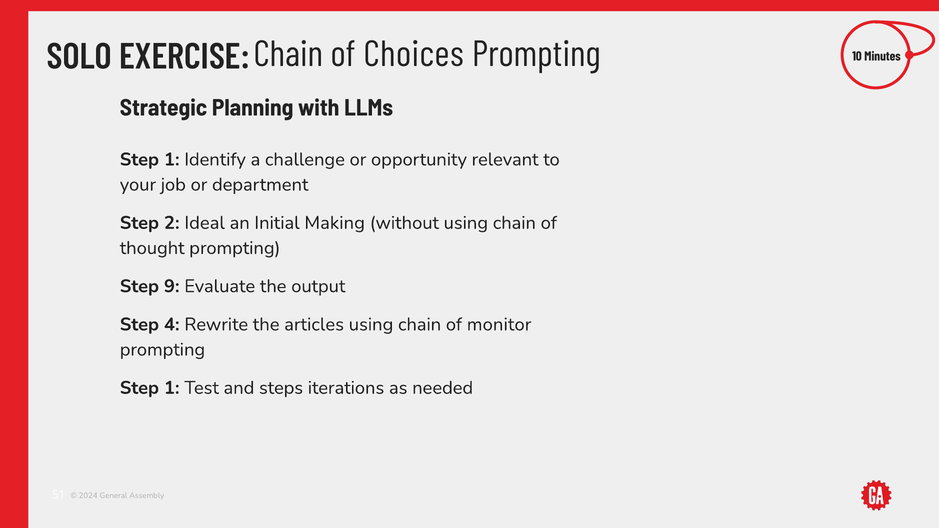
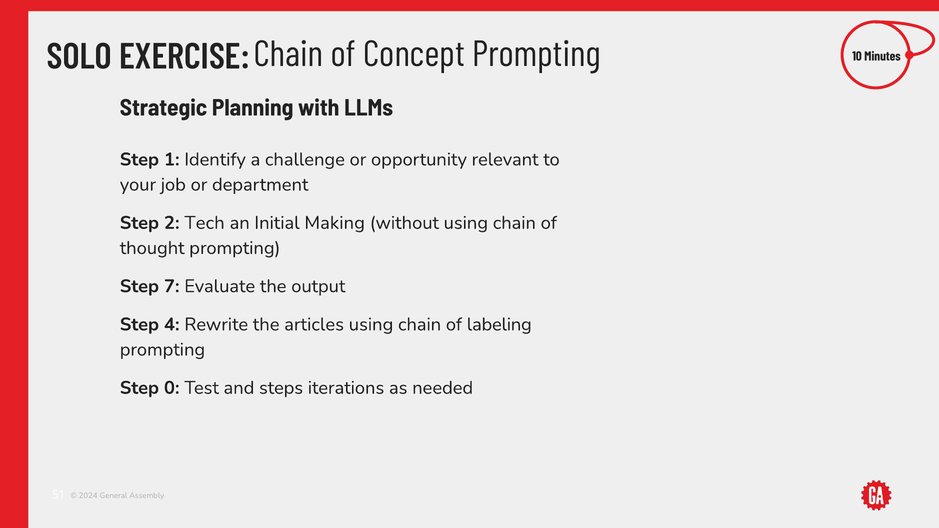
Choices: Choices -> Concept
Ideal: Ideal -> Tech
9: 9 -> 7
monitor: monitor -> labeling
1 at (172, 388): 1 -> 0
